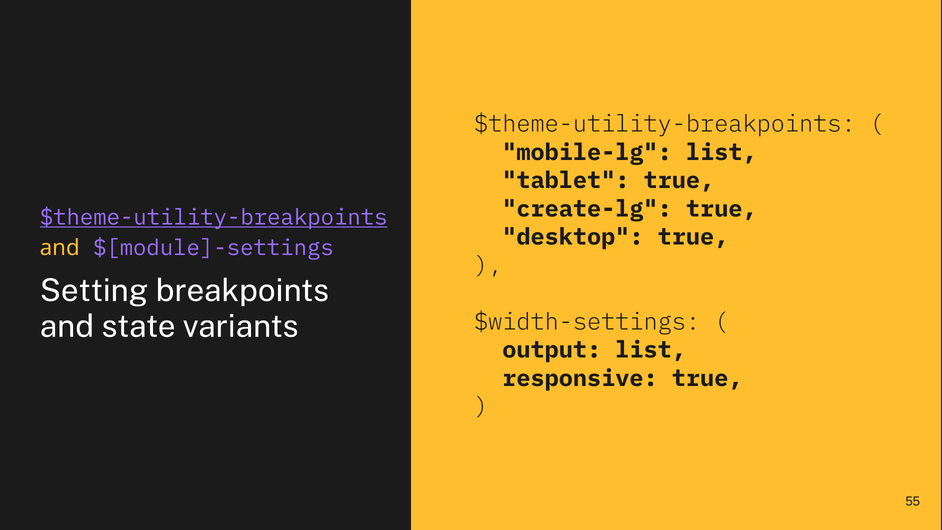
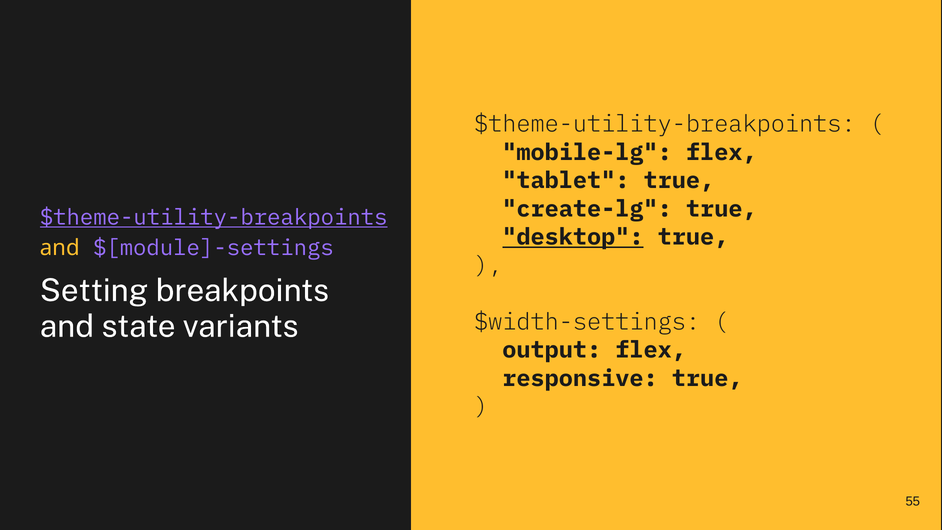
mobile-lg list: list -> flex
desktop underline: none -> present
output list: list -> flex
